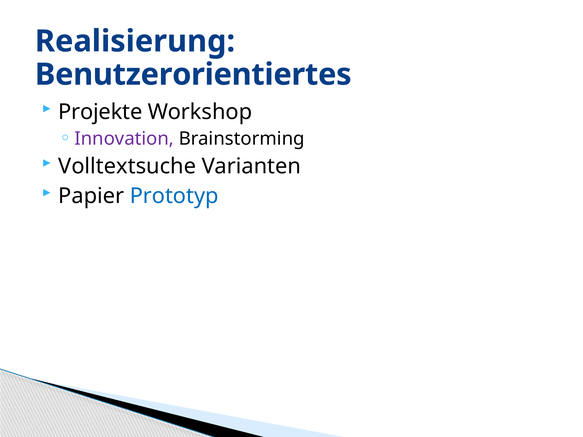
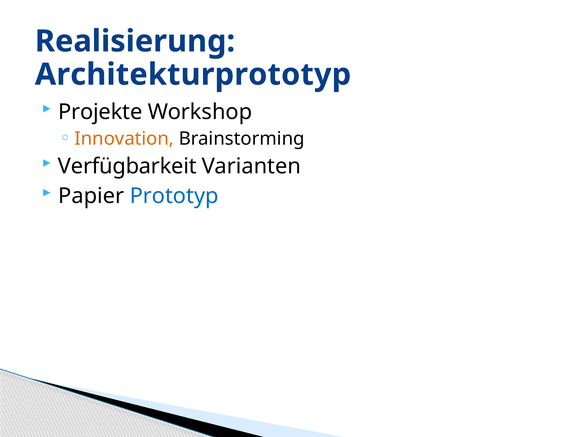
Benutzerorientiertes: Benutzerorientiertes -> Architekturprototyp
Innovation colour: purple -> orange
Volltextsuche: Volltextsuche -> Verfügbarkeit
